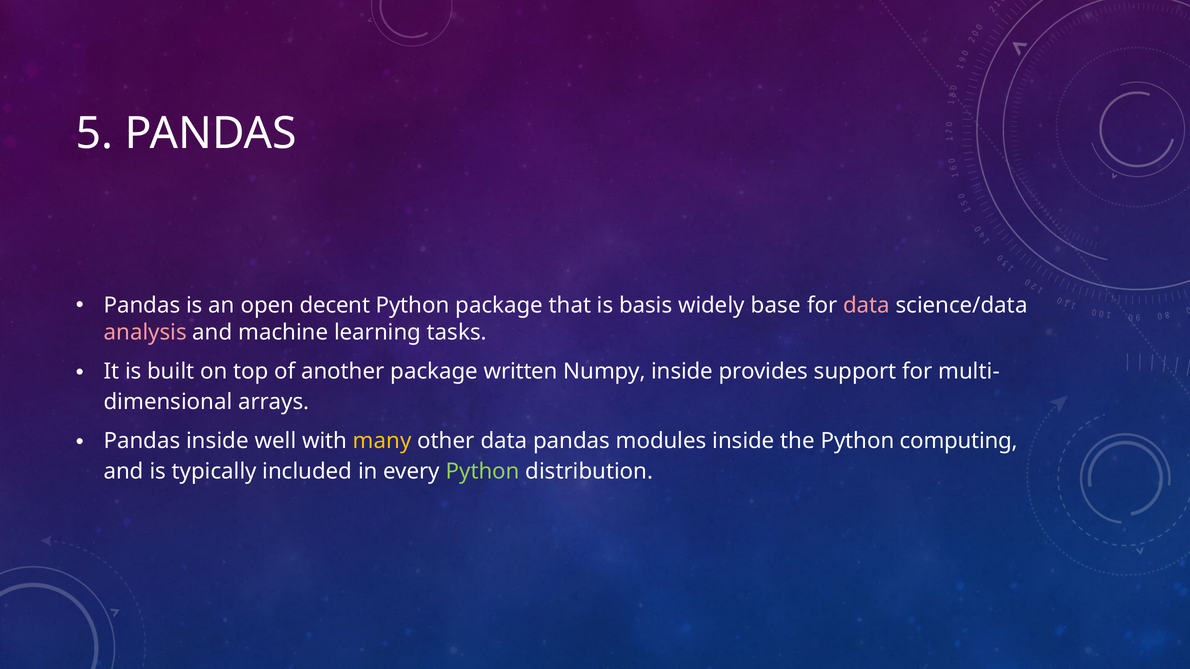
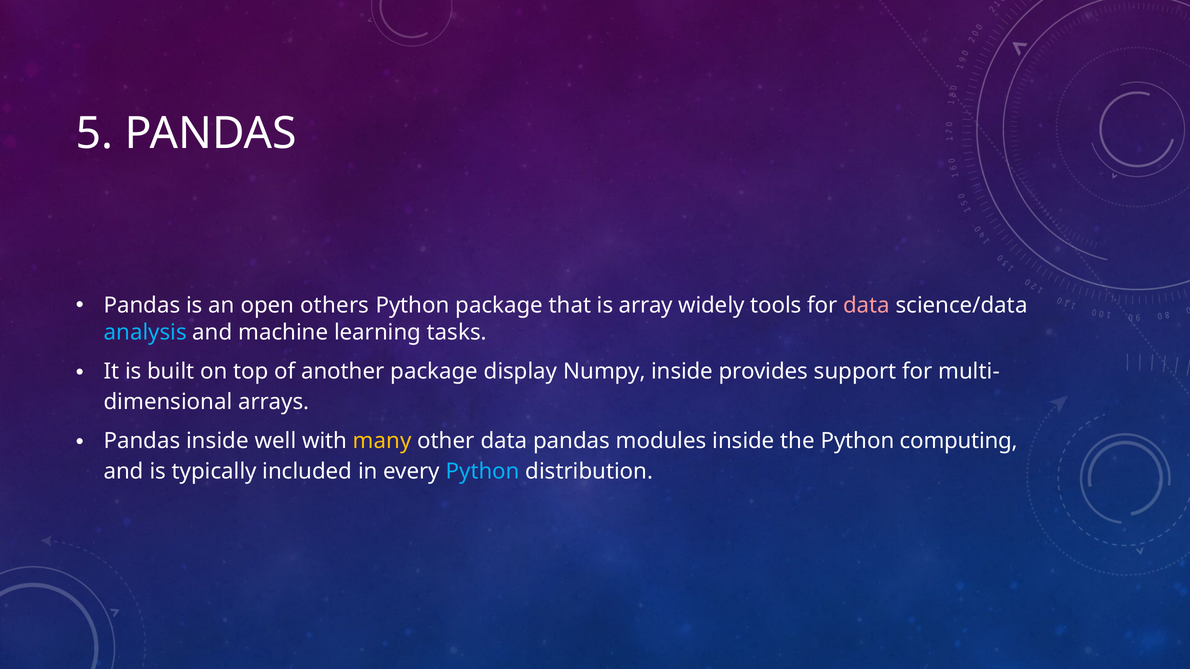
decent: decent -> others
basis: basis -> array
base: base -> tools
analysis colour: pink -> light blue
written: written -> display
Python at (483, 472) colour: light green -> light blue
